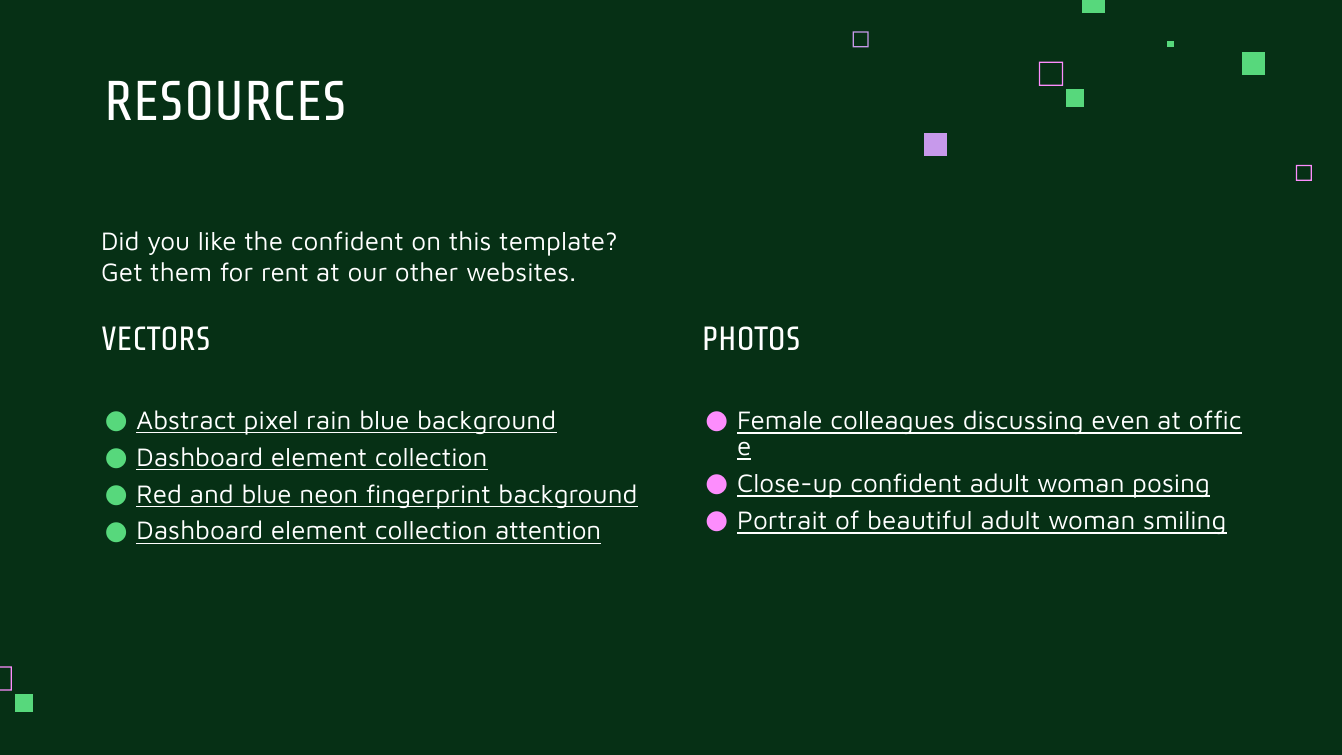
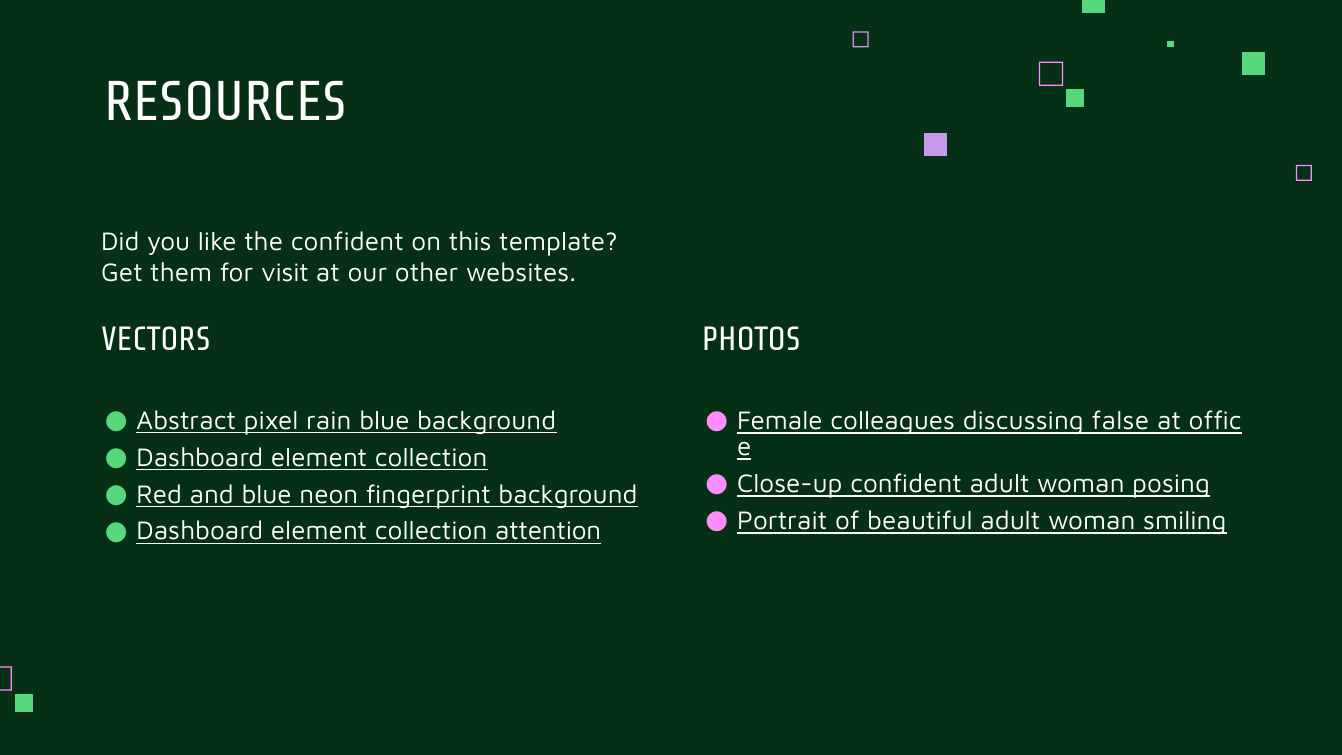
rent: rent -> visit
even: even -> false
